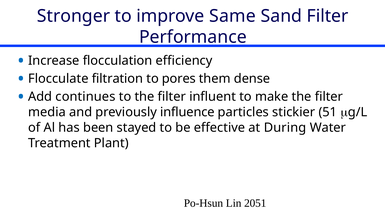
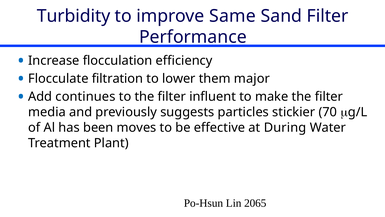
Stronger: Stronger -> Turbidity
pores: pores -> lower
dense: dense -> major
influence: influence -> suggests
51: 51 -> 70
stayed: stayed -> moves
2051: 2051 -> 2065
